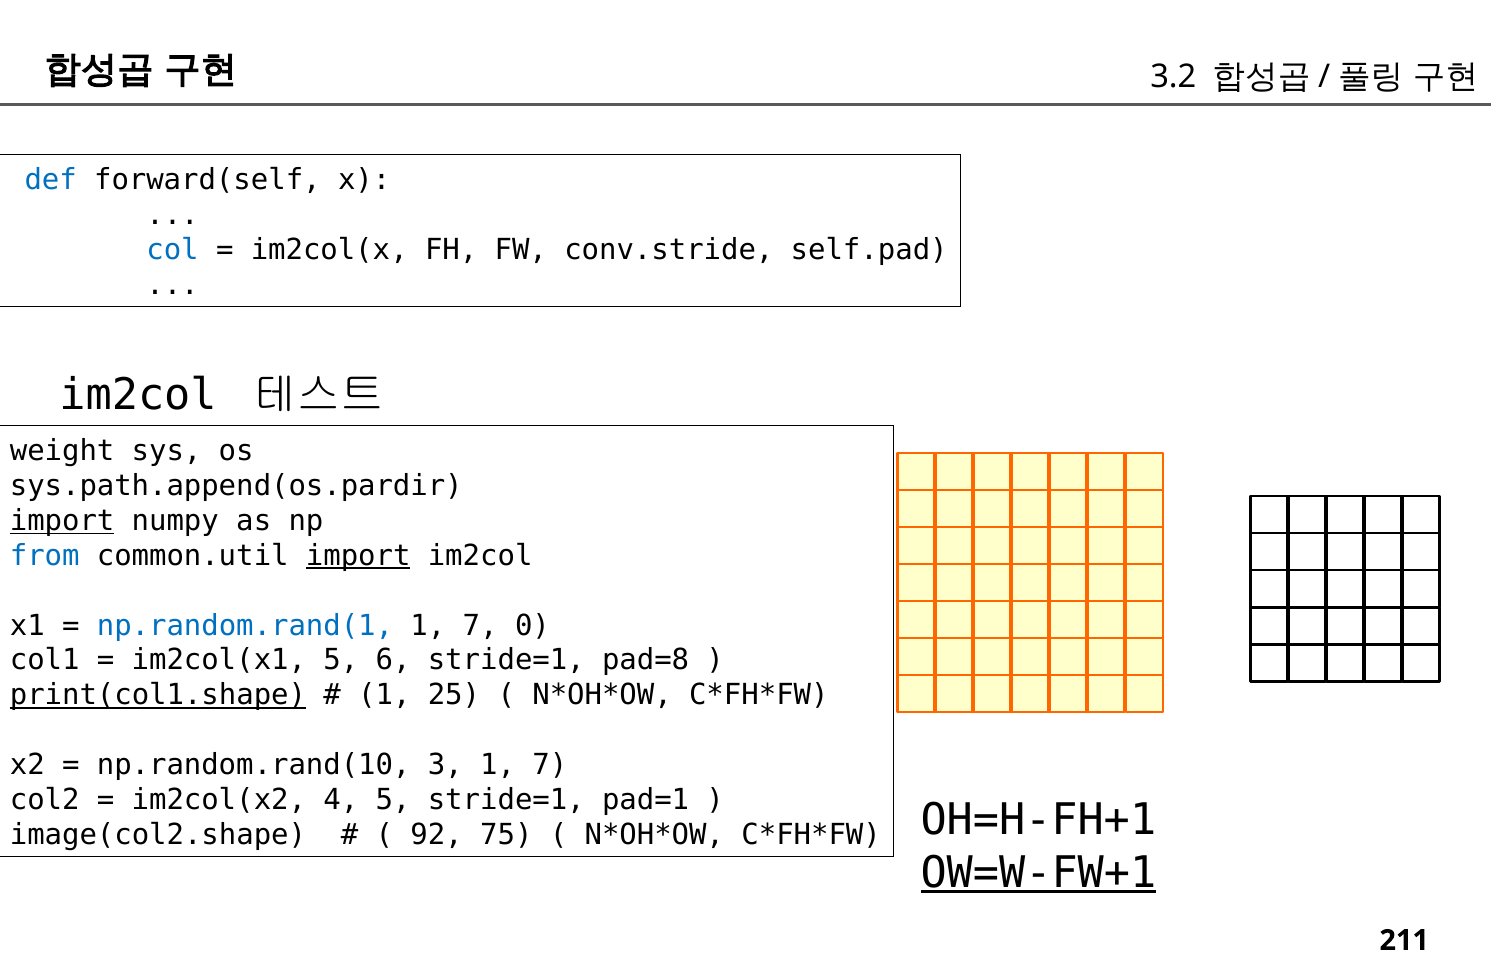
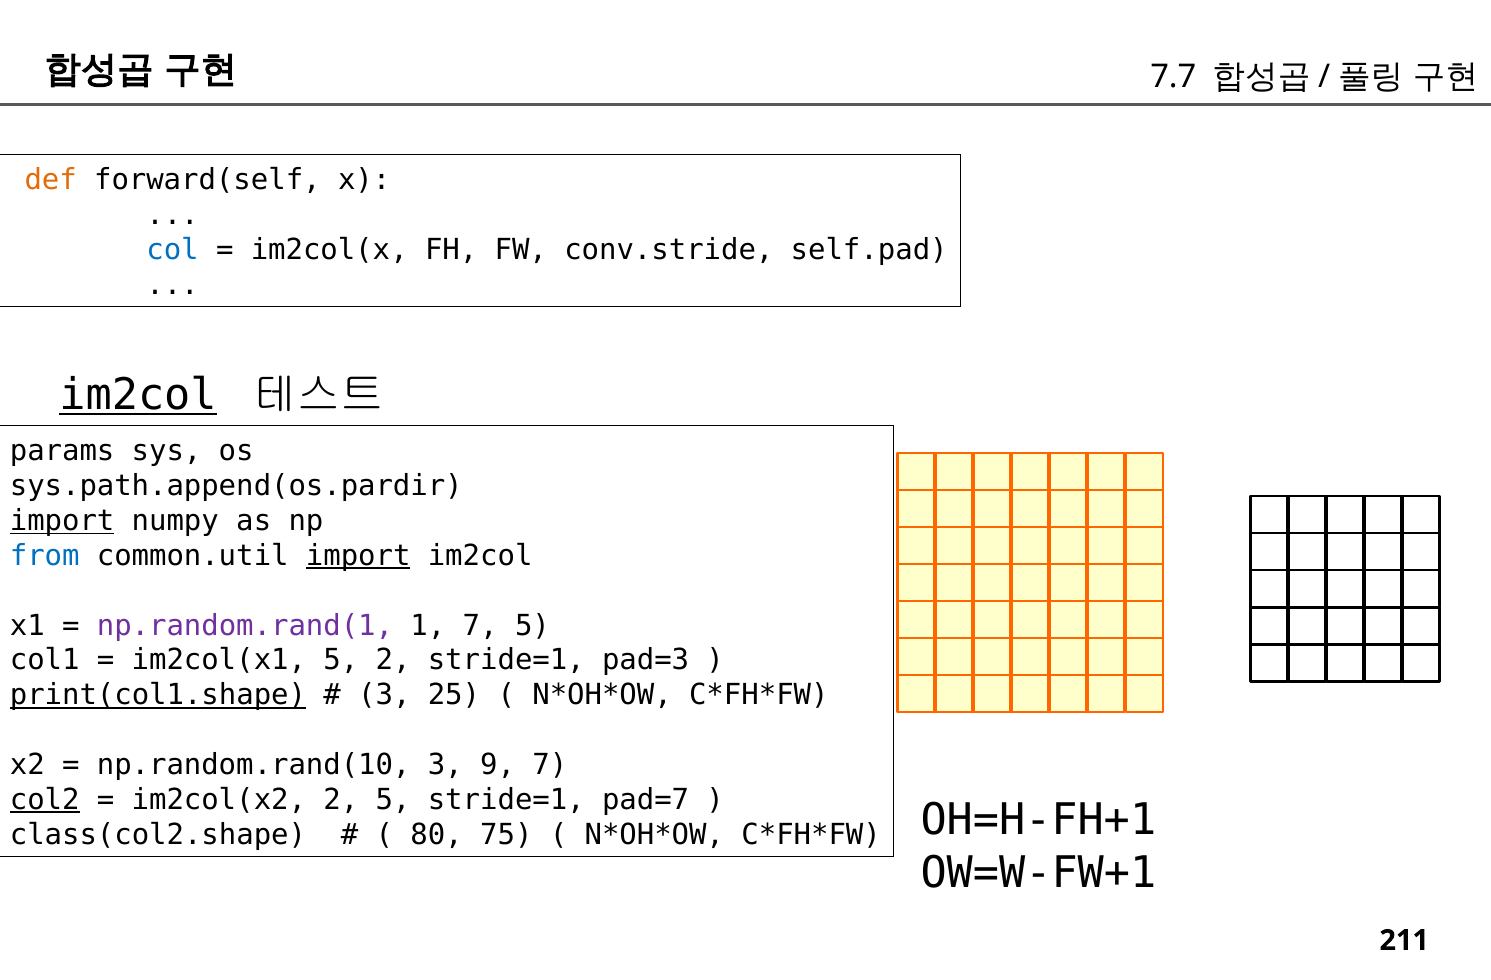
3.2: 3.2 -> 7.7
def colour: blue -> orange
im2col at (138, 395) underline: none -> present
weight: weight -> params
np.random.rand(1 colour: blue -> purple
7 0: 0 -> 5
5 6: 6 -> 2
pad=8: pad=8 -> pad=3
1 at (384, 695): 1 -> 3
3 1: 1 -> 9
col2 underline: none -> present
im2col(x2 4: 4 -> 2
pad=1: pad=1 -> pad=7
image(col2.shape: image(col2.shape -> class(col2.shape
92: 92 -> 80
OW=W-FW+1 underline: present -> none
